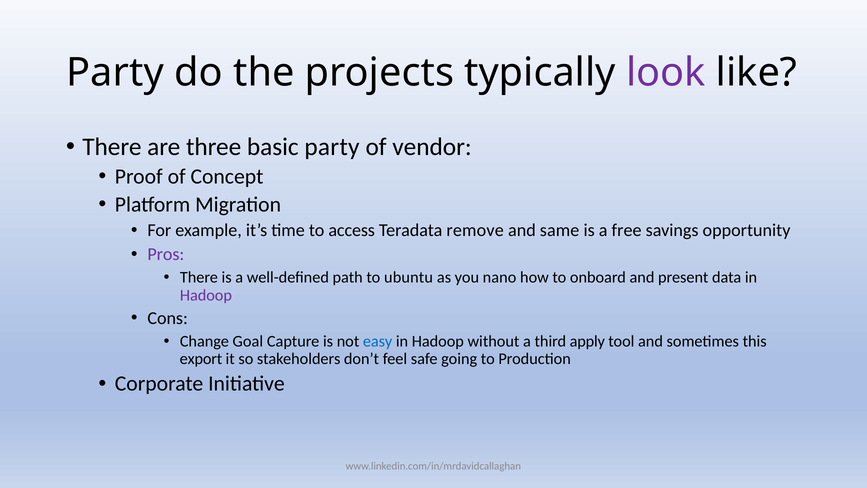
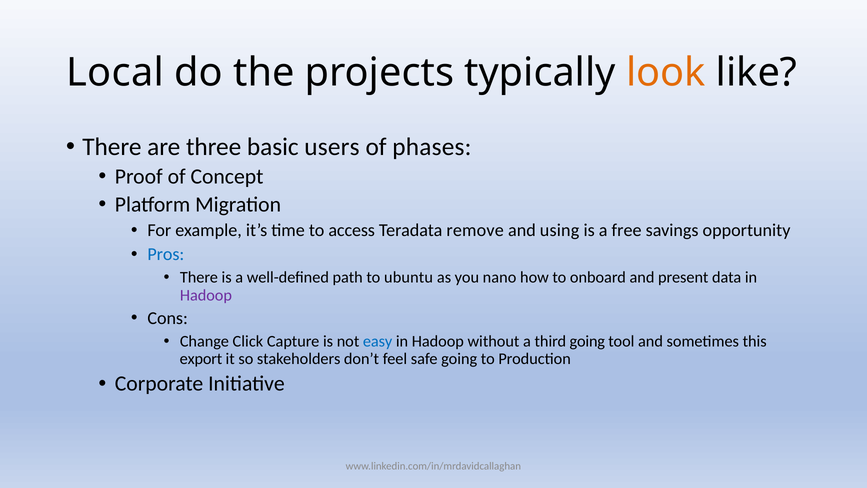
Party at (115, 73): Party -> Local
look colour: purple -> orange
basic party: party -> users
vendor: vendor -> phases
same: same -> using
Pros colour: purple -> blue
Goal: Goal -> Click
third apply: apply -> going
